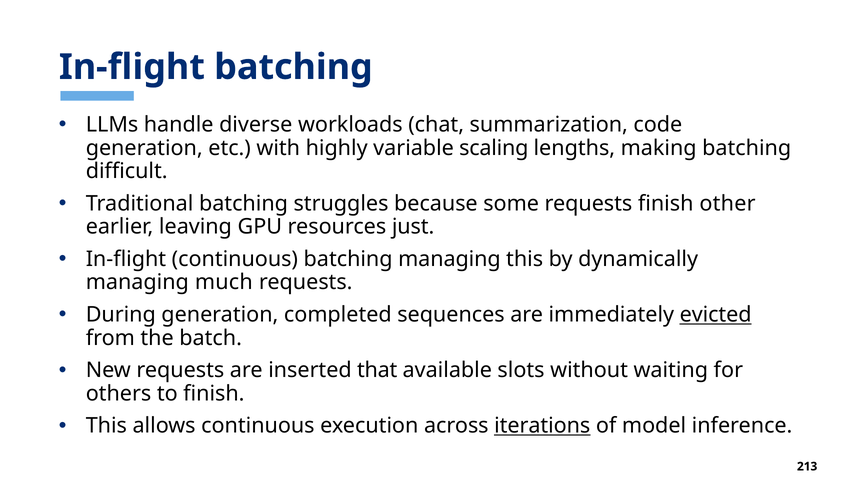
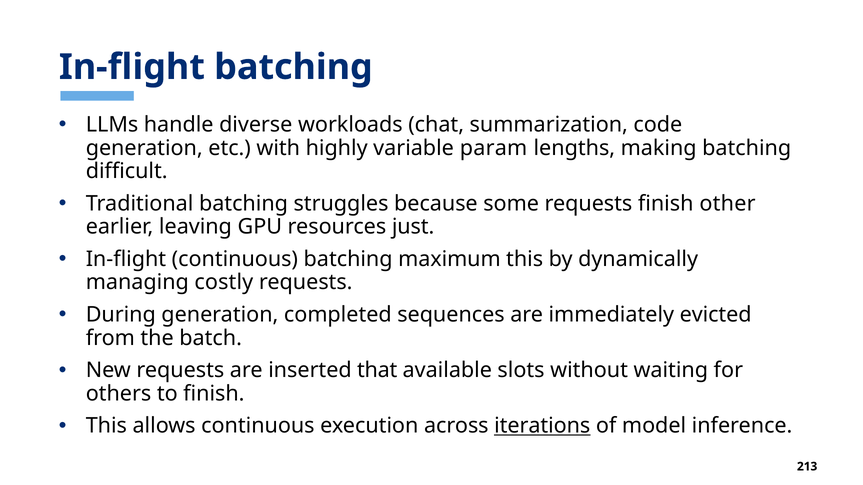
scaling: scaling -> param
batching managing: managing -> maximum
much: much -> costly
evicted underline: present -> none
